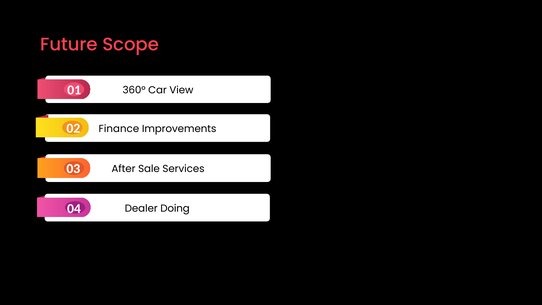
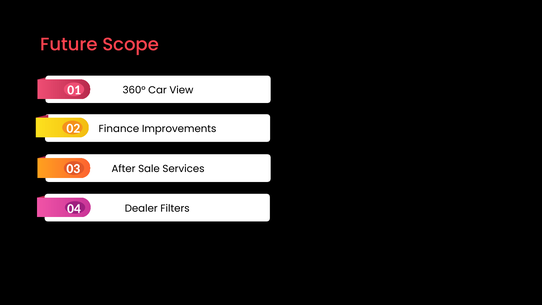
Doing: Doing -> Filters
